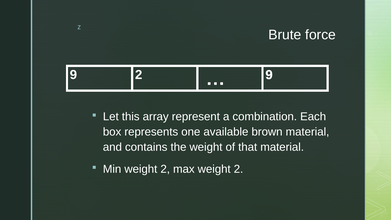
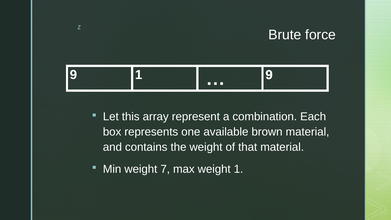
9 2: 2 -> 1
Min weight 2: 2 -> 7
max weight 2: 2 -> 1
